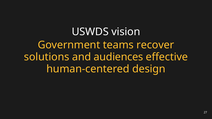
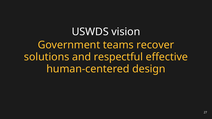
audiences: audiences -> respectful
